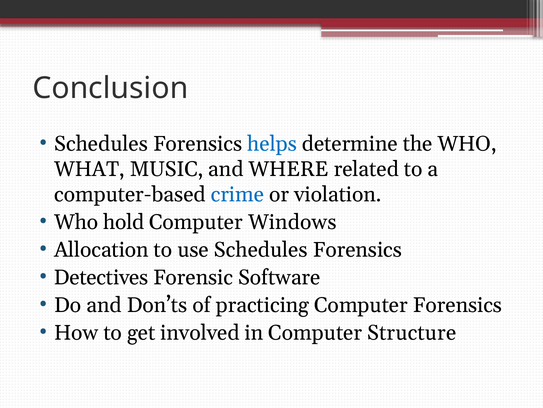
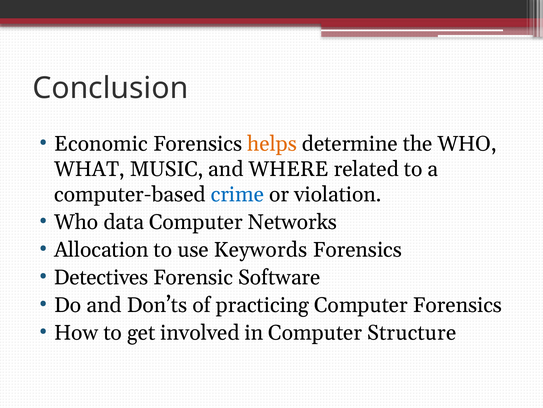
Schedules at (101, 144): Schedules -> Economic
helps colour: blue -> orange
hold: hold -> data
Windows: Windows -> Networks
use Schedules: Schedules -> Keywords
